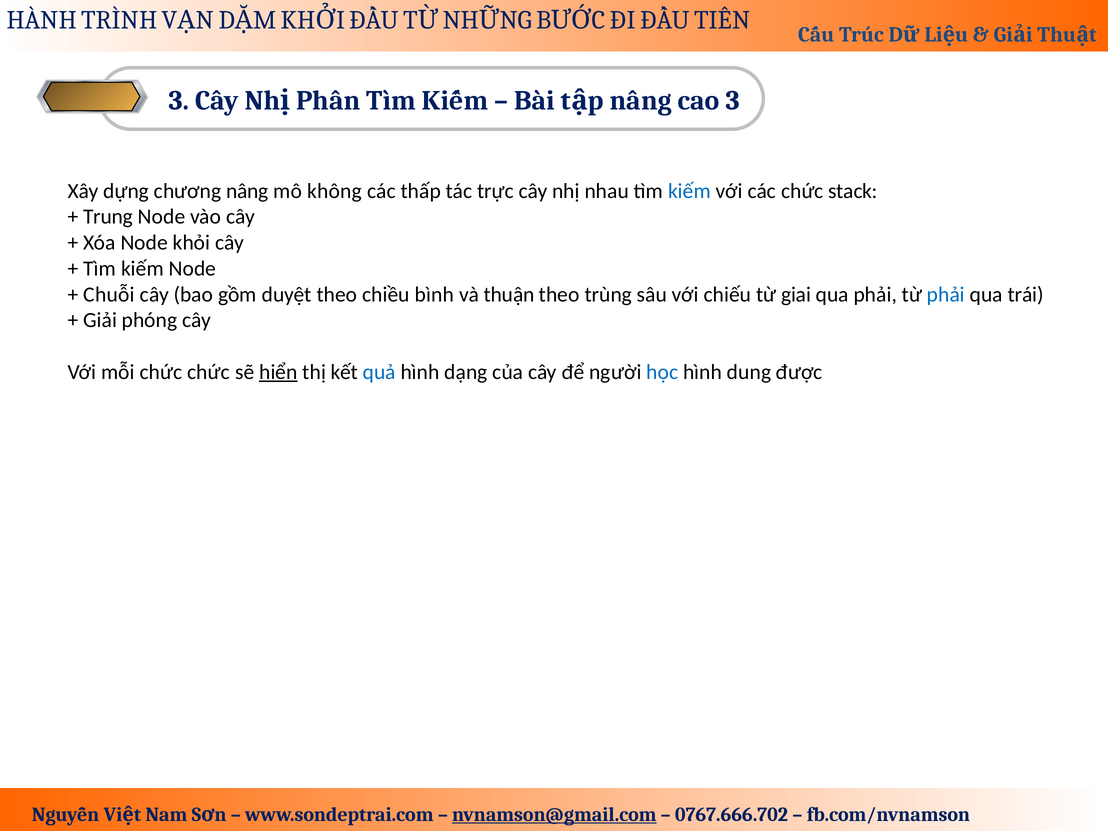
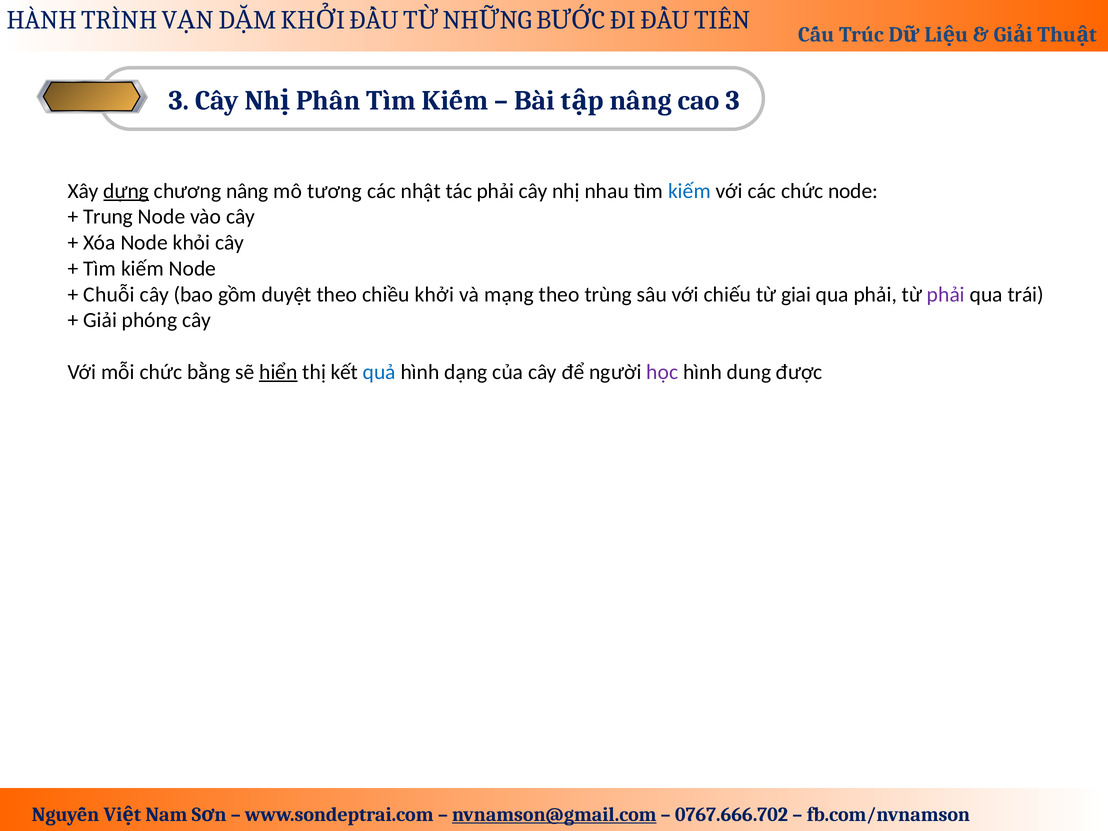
dựng underline: none -> present
không: không -> tương
thấp: thấp -> nhật
tác trực: trực -> phải
chức stack: stack -> node
bình: bình -> khởi
thuận: thuận -> mạng
phải at (946, 294) colour: blue -> purple
chức chức: chức -> bằng
học colour: blue -> purple
